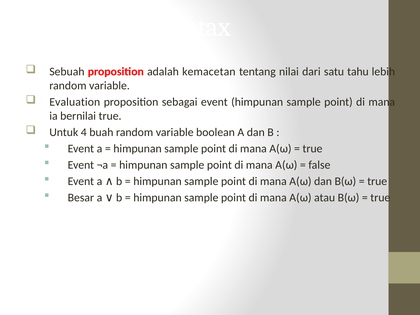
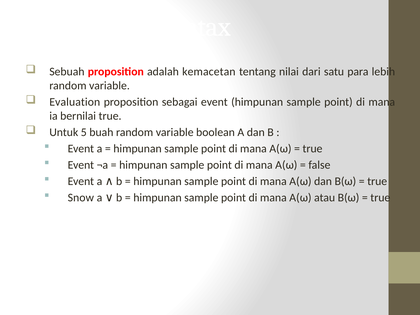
tahu: tahu -> para
4: 4 -> 5
Besar: Besar -> Snow
